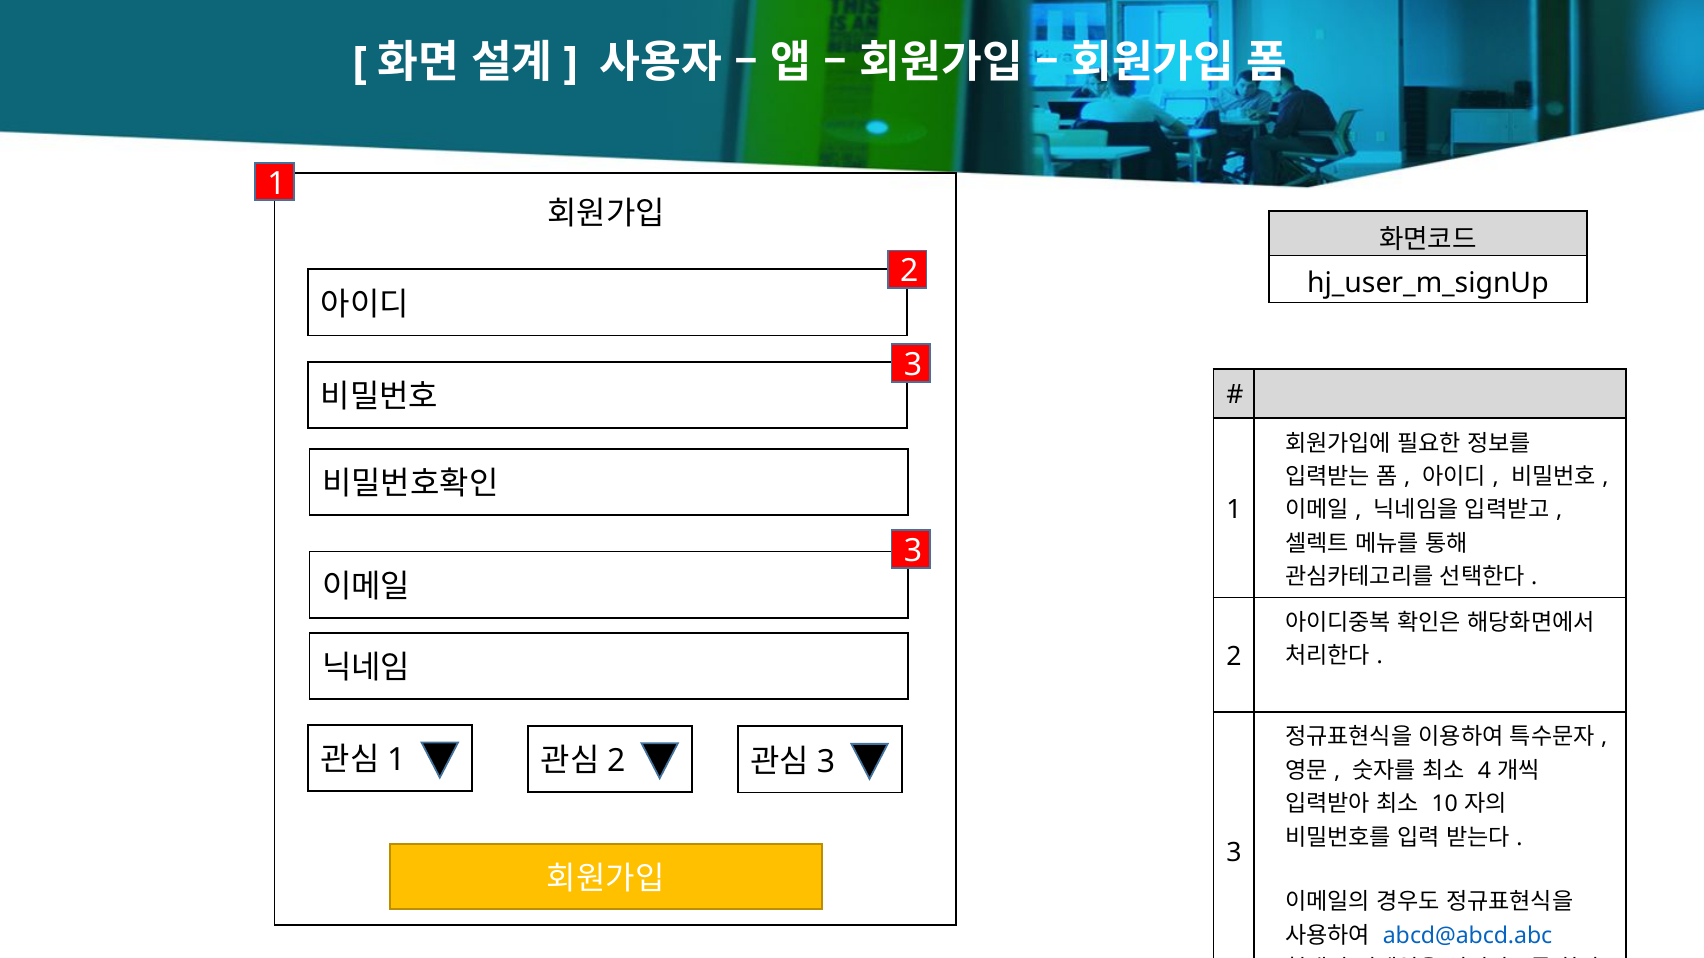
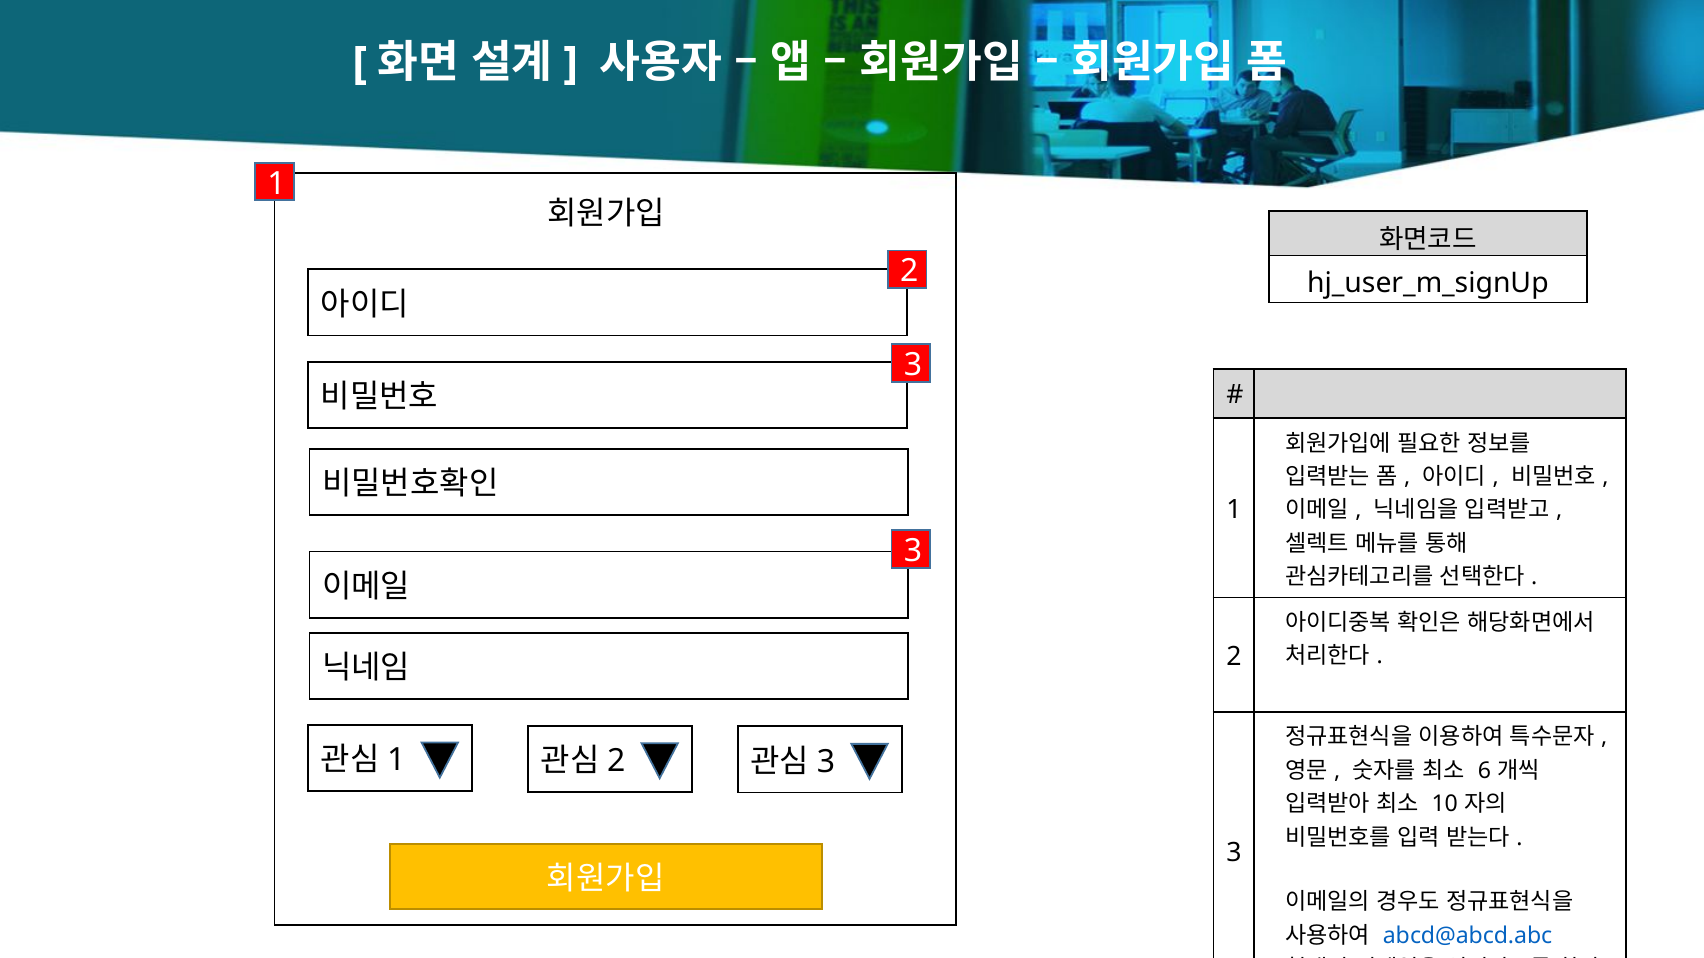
4: 4 -> 6
